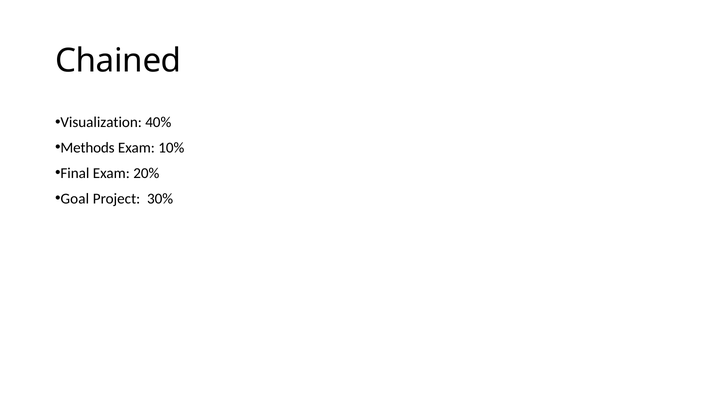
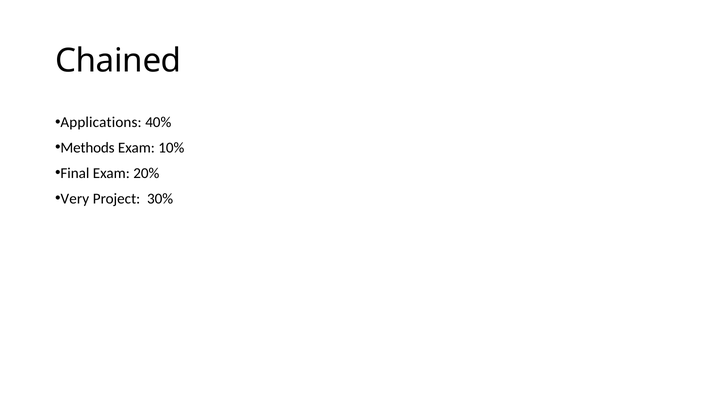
Visualization: Visualization -> Applications
Goal: Goal -> Very
